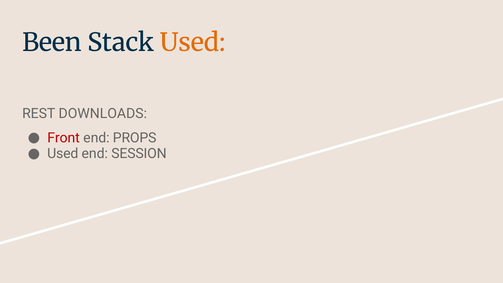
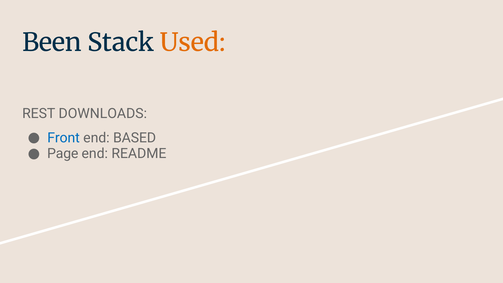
Front colour: red -> blue
PROPS: PROPS -> BASED
Used at (63, 154): Used -> Page
SESSION: SESSION -> README
